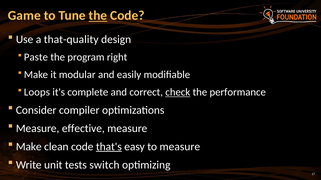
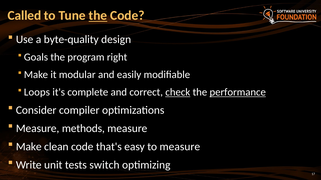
Game: Game -> Called
that-quality: that-quality -> byte-quality
Paste: Paste -> Goals
performance underline: none -> present
effective: effective -> methods
that's underline: present -> none
